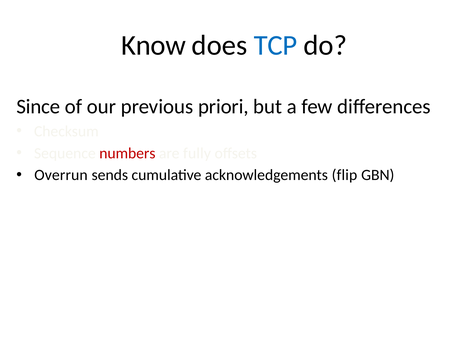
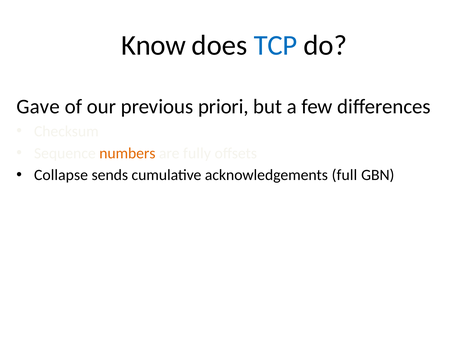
Since: Since -> Gave
numbers colour: red -> orange
Overrun: Overrun -> Collapse
flip: flip -> full
